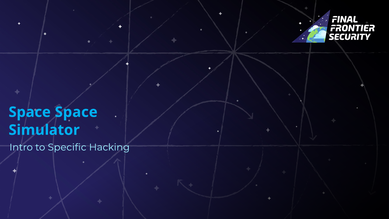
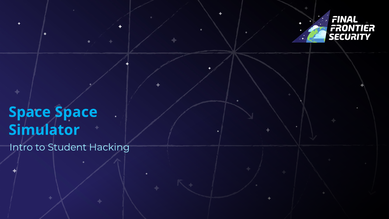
Specific: Specific -> Student
